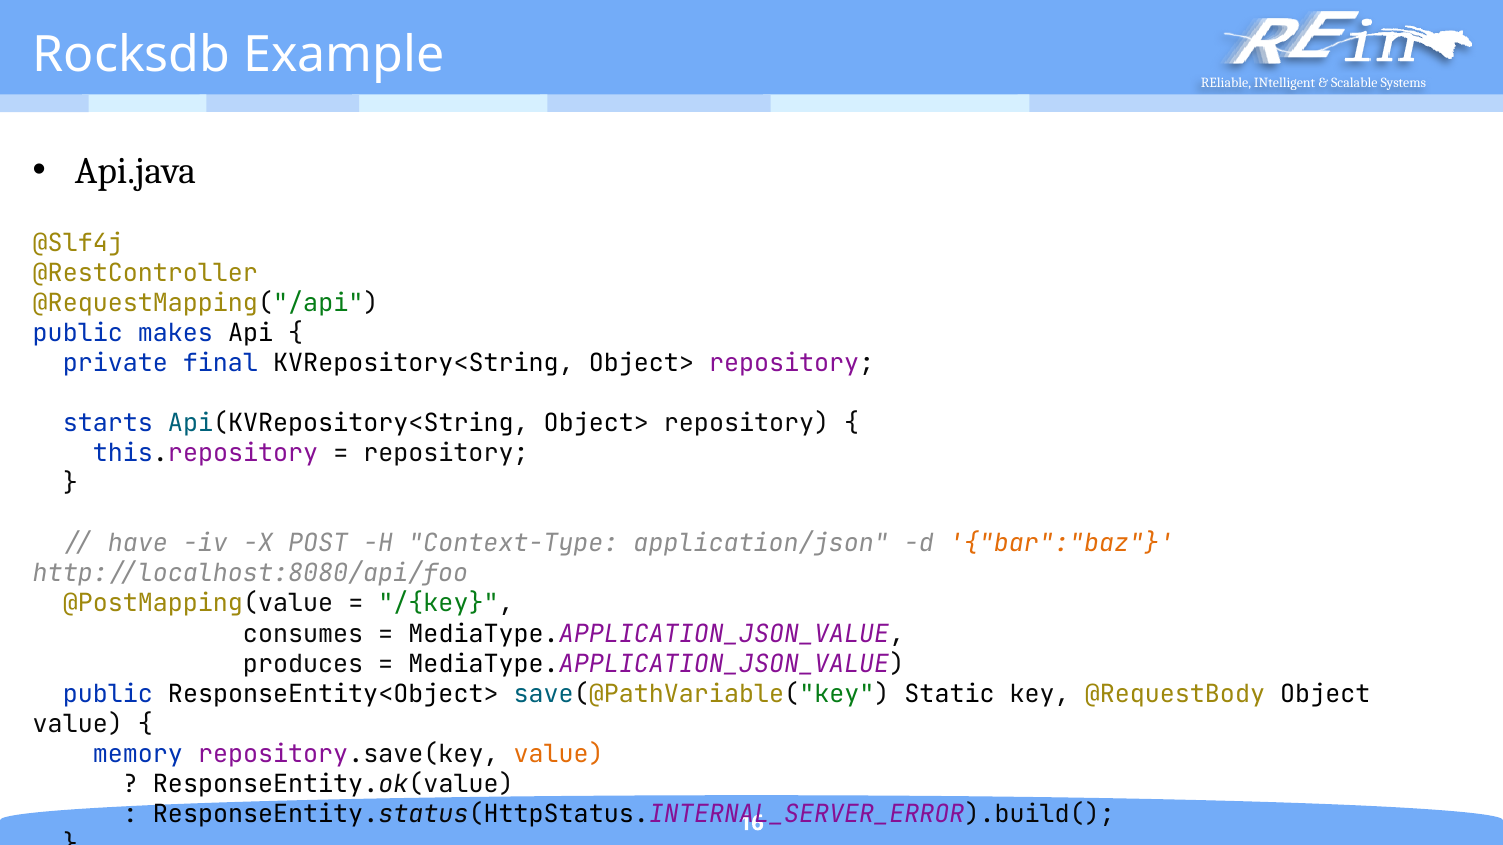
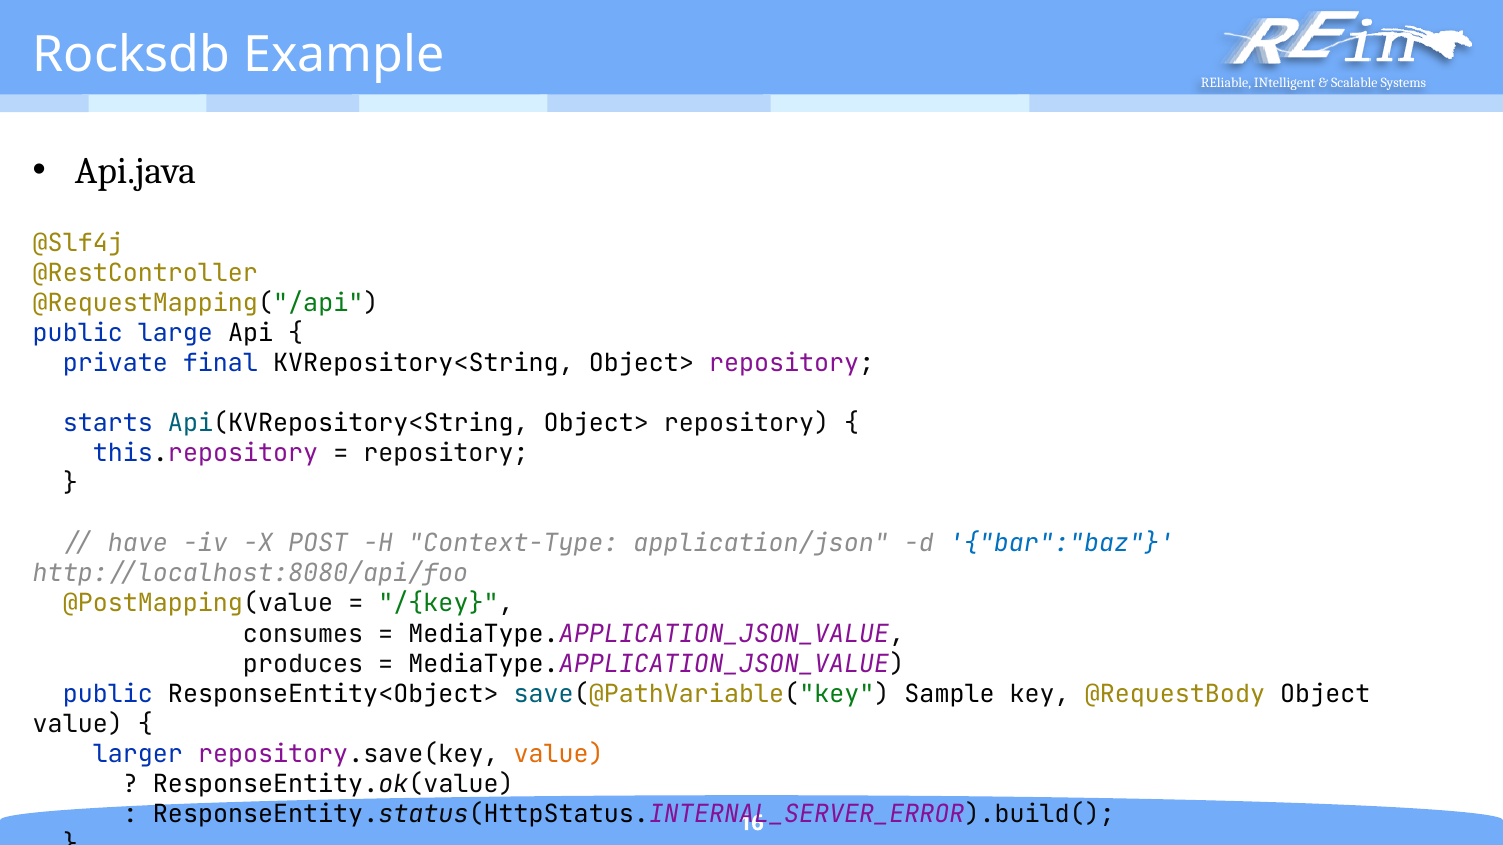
makes: makes -> large
bar":"baz colour: orange -> blue
Static: Static -> Sample
memory: memory -> larger
